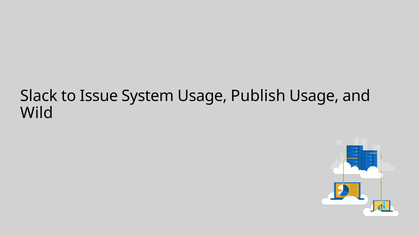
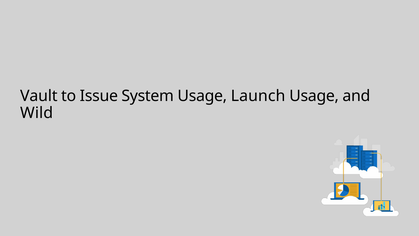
Slack: Slack -> Vault
Publish: Publish -> Launch
